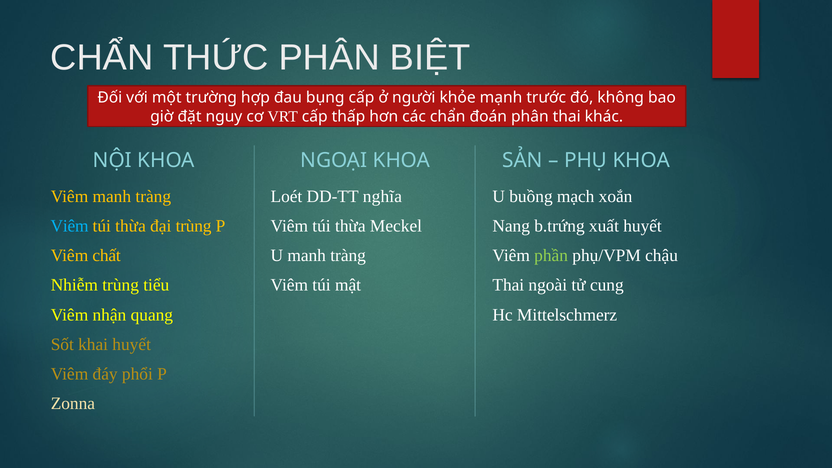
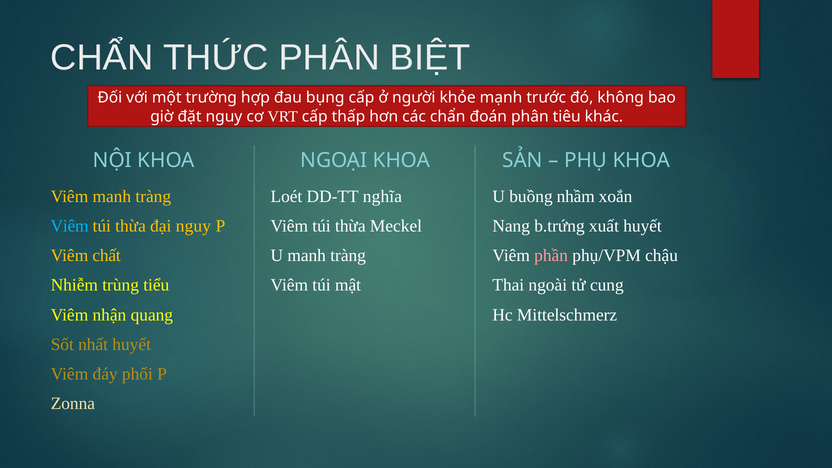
phân thai: thai -> tiêu
mạch: mạch -> nhầm
đại trùng: trùng -> nguy
phần colour: light green -> pink
khai: khai -> nhất
